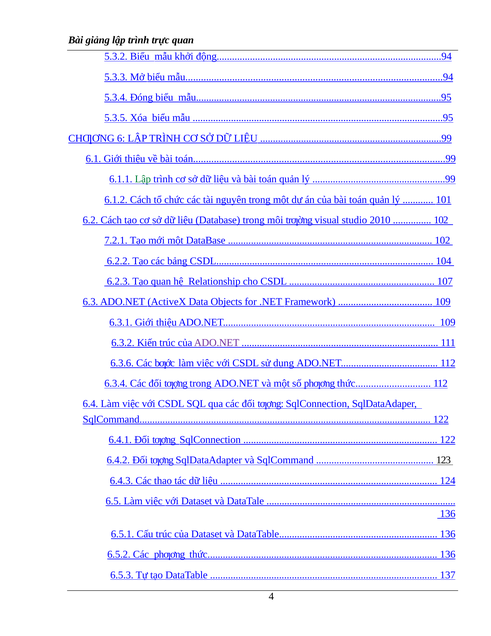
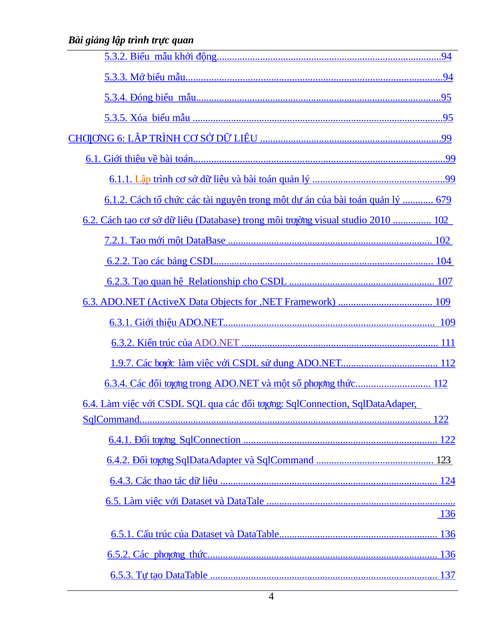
Lập at (143, 179) colour: green -> orange
101: 101 -> 679
6.3.6: 6.3.6 -> 1.9.7
